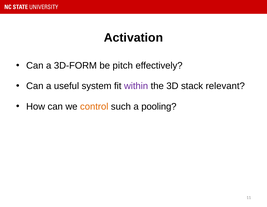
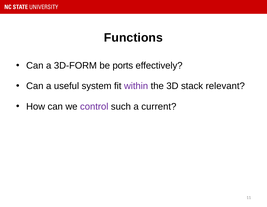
Activation: Activation -> Functions
pitch: pitch -> ports
control colour: orange -> purple
pooling: pooling -> current
